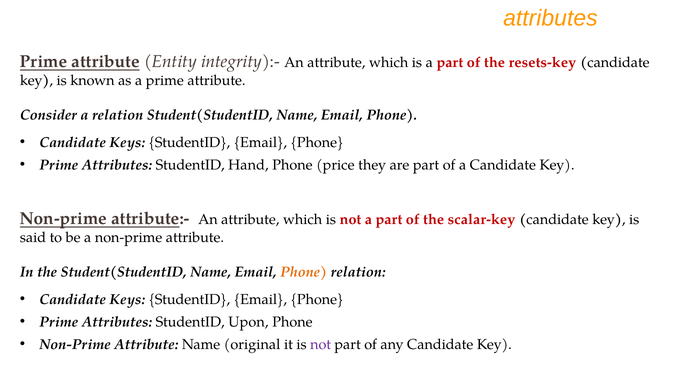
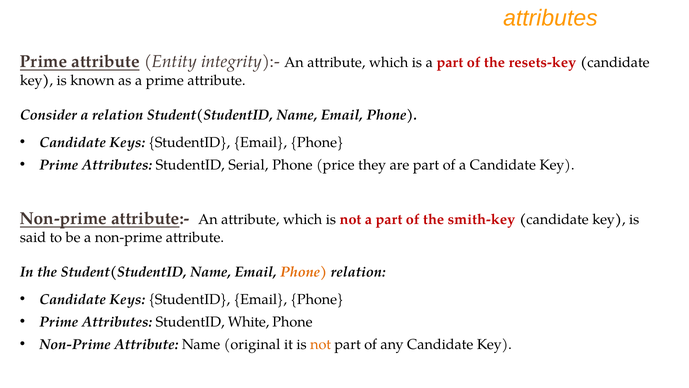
Hand: Hand -> Serial
scalar-key: scalar-key -> smith-key
Upon: Upon -> White
not at (321, 344) colour: purple -> orange
